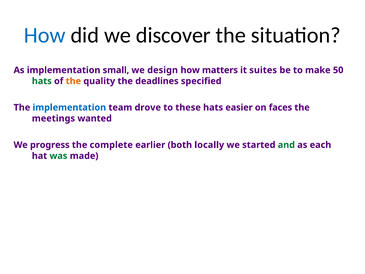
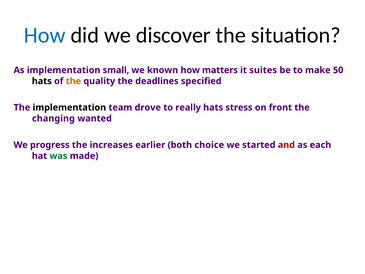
design: design -> known
hats at (42, 81) colour: green -> black
implementation at (69, 107) colour: blue -> black
these: these -> really
easier: easier -> stress
faces: faces -> front
meetings: meetings -> changing
complete: complete -> increases
locally: locally -> choice
and colour: green -> red
